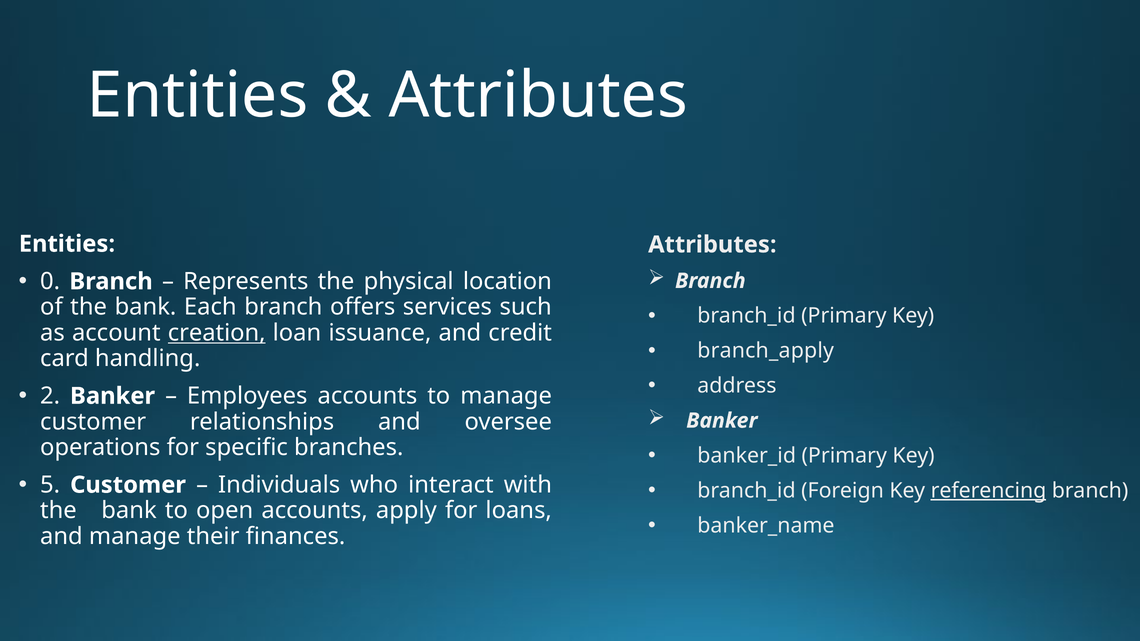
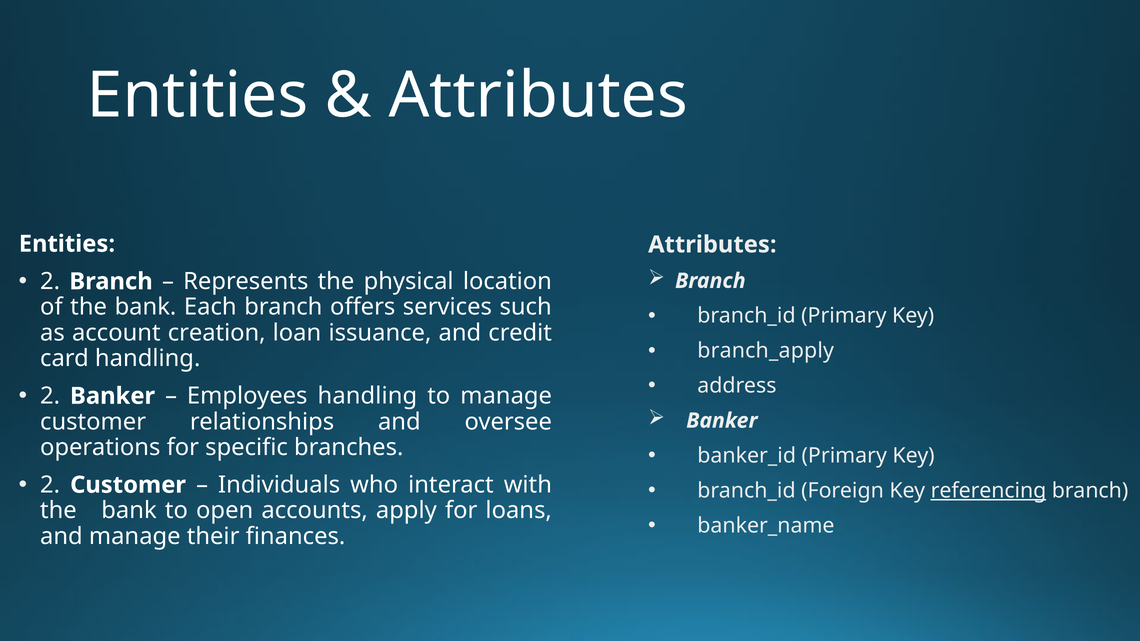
0 at (50, 282): 0 -> 2
creation underline: present -> none
Employees accounts: accounts -> handling
5 at (50, 485): 5 -> 2
